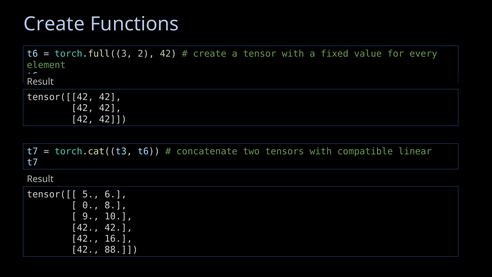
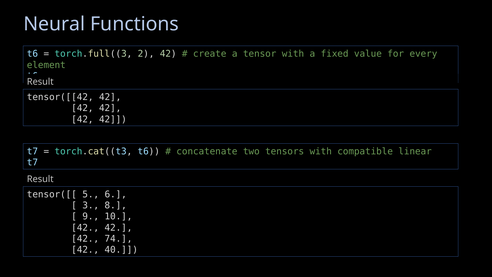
Create at (54, 24): Create -> Neural
0: 0 -> 3
16: 16 -> 74
88: 88 -> 40
